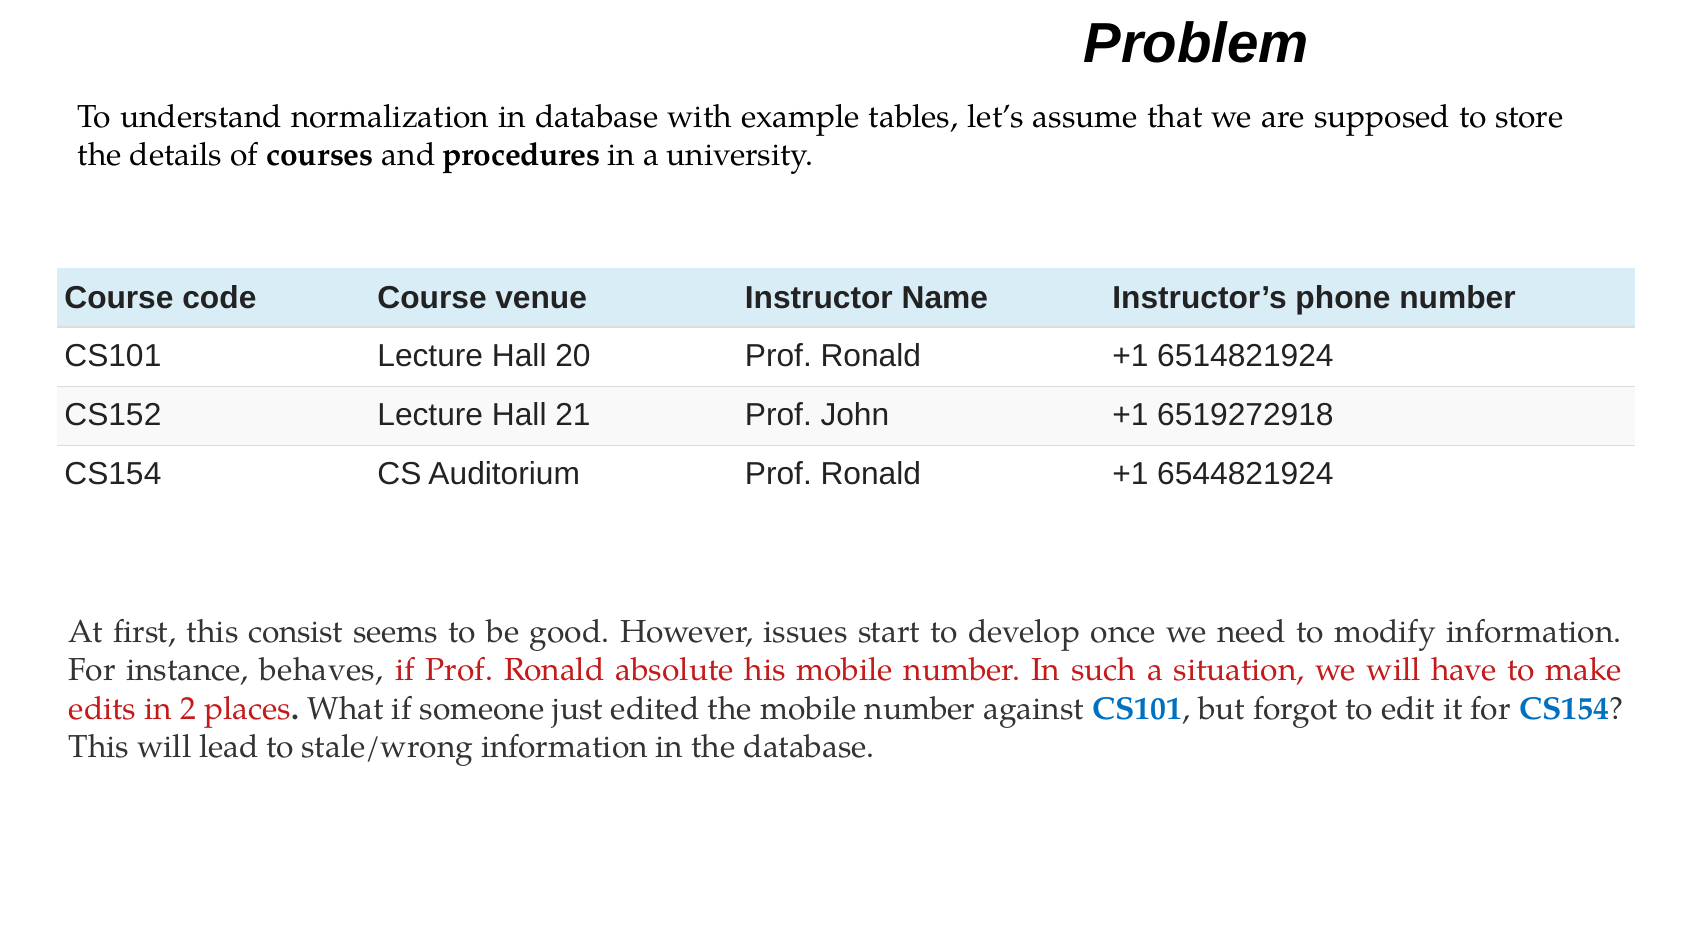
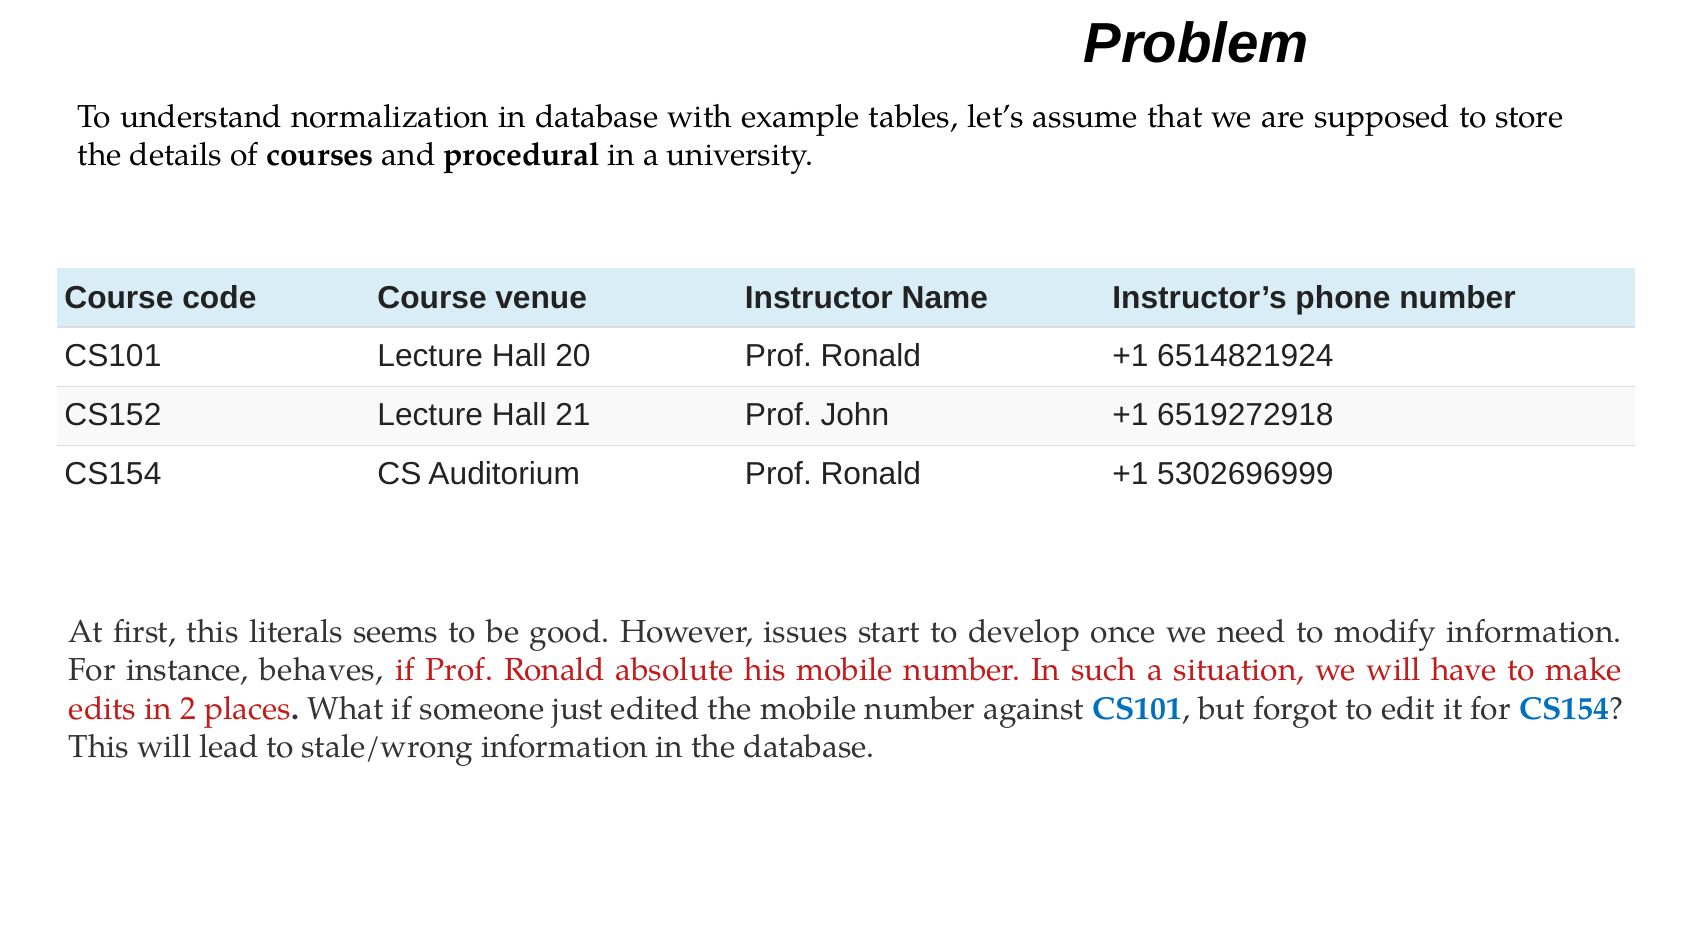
procedures: procedures -> procedural
6544821924: 6544821924 -> 5302696999
consist: consist -> literals
